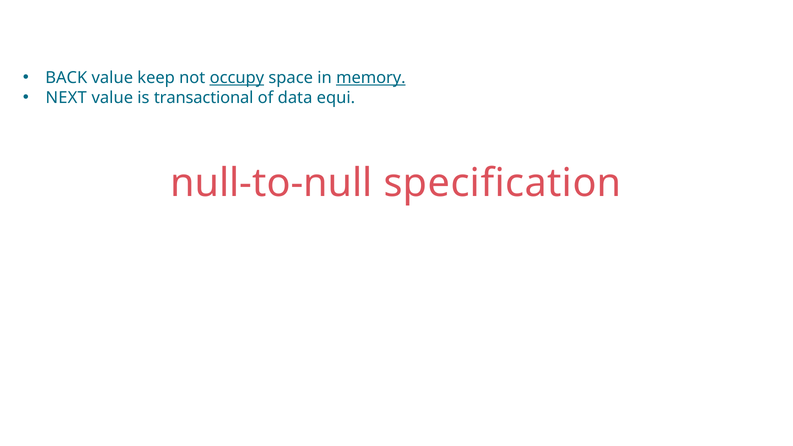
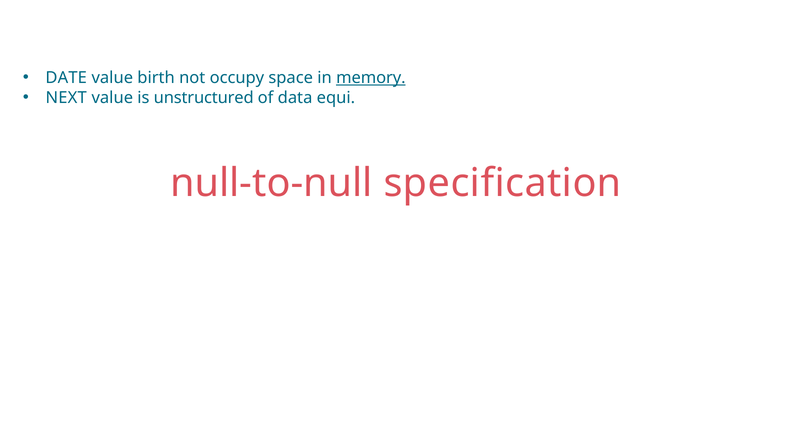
BACK: BACK -> DATE
keep: keep -> birth
occupy underline: present -> none
transactional: transactional -> unstructured
